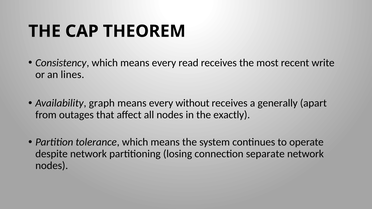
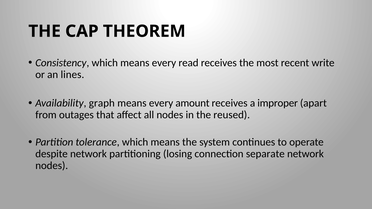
without: without -> amount
generally: generally -> improper
exactly: exactly -> reused
